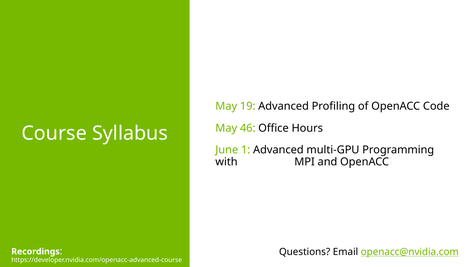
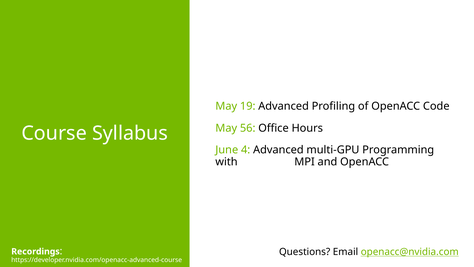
46: 46 -> 56
1: 1 -> 4
